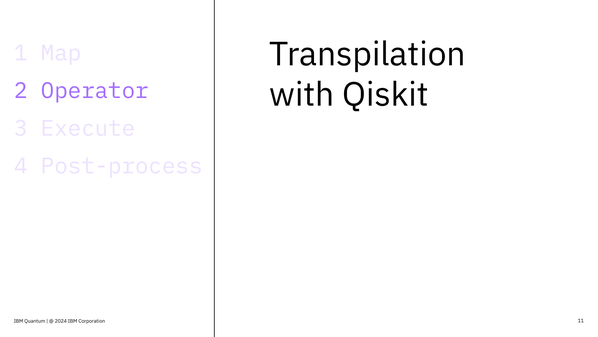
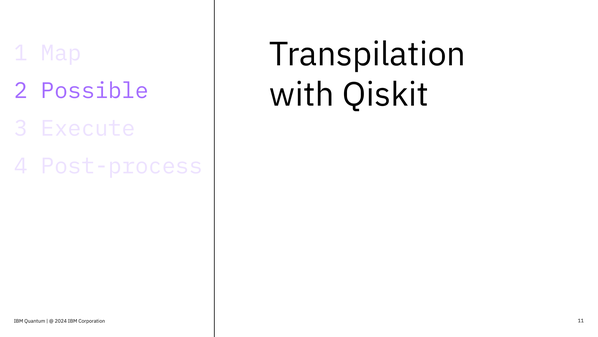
Operator: Operator -> Possible
